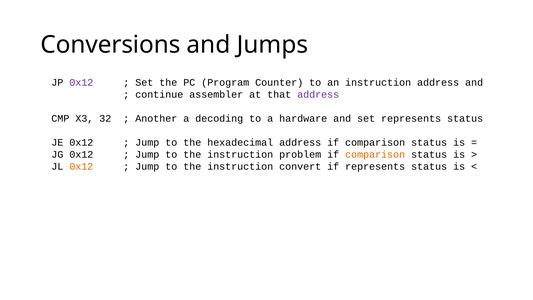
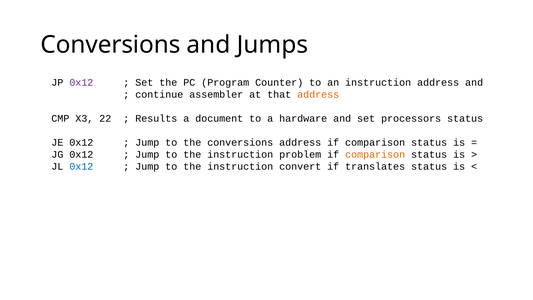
address at (318, 95) colour: purple -> orange
32: 32 -> 22
Another: Another -> Results
decoding: decoding -> document
set represents: represents -> processors
the hexadecimal: hexadecimal -> conversions
0x12 at (81, 166) colour: orange -> blue
if represents: represents -> translates
